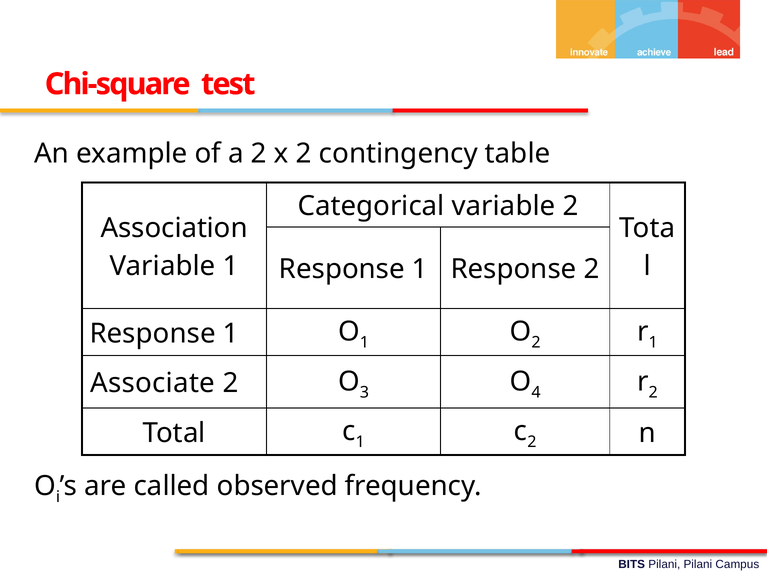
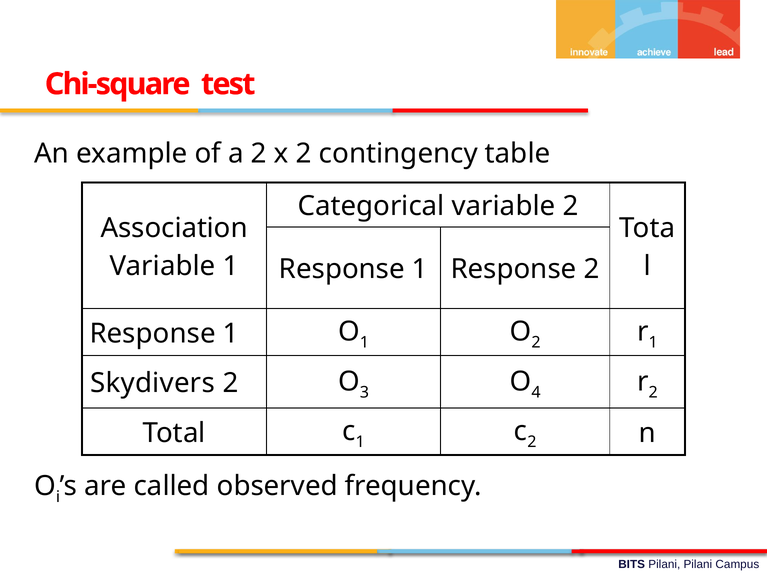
Associate: Associate -> Skydivers
